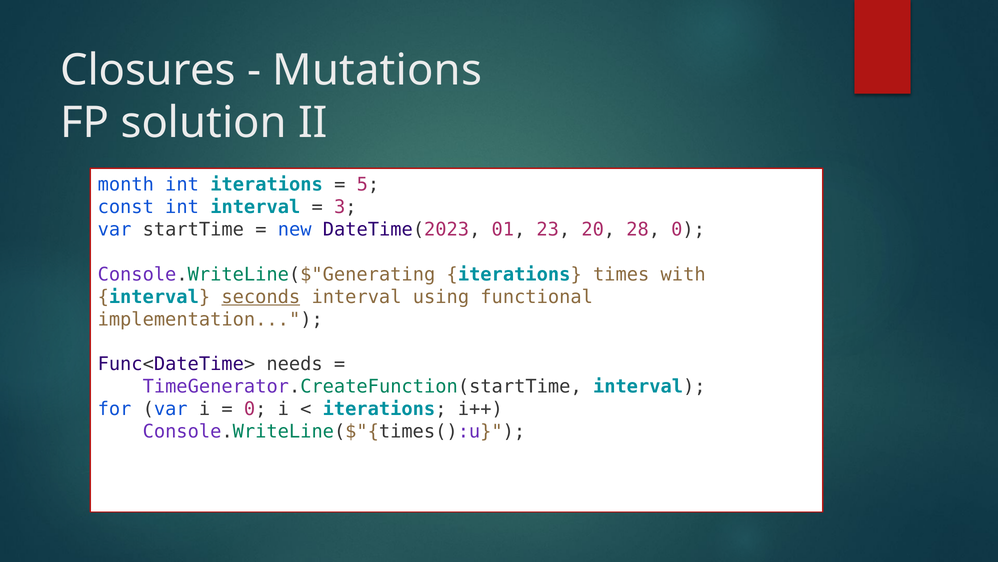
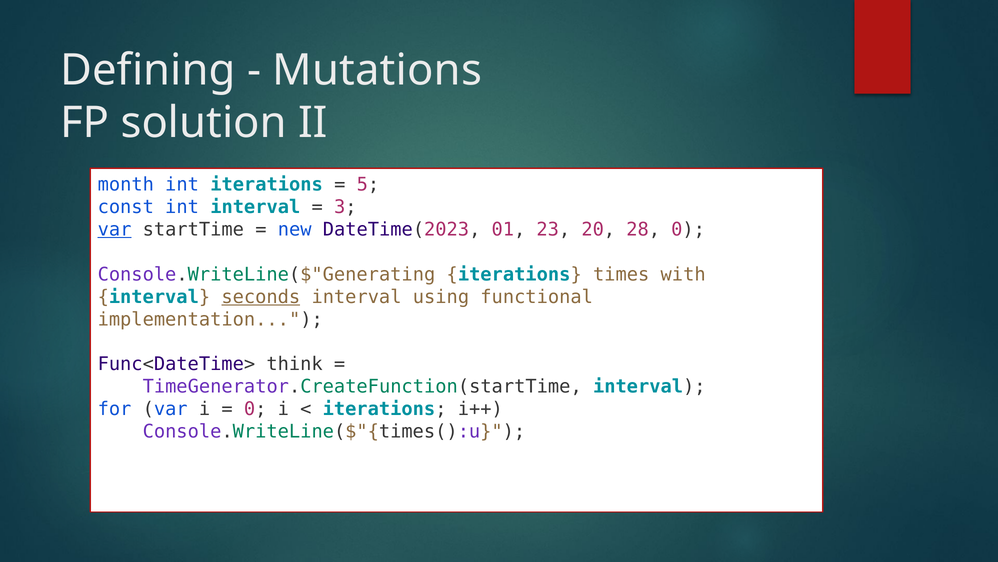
Closures: Closures -> Defining
var at (115, 229) underline: none -> present
needs: needs -> think
